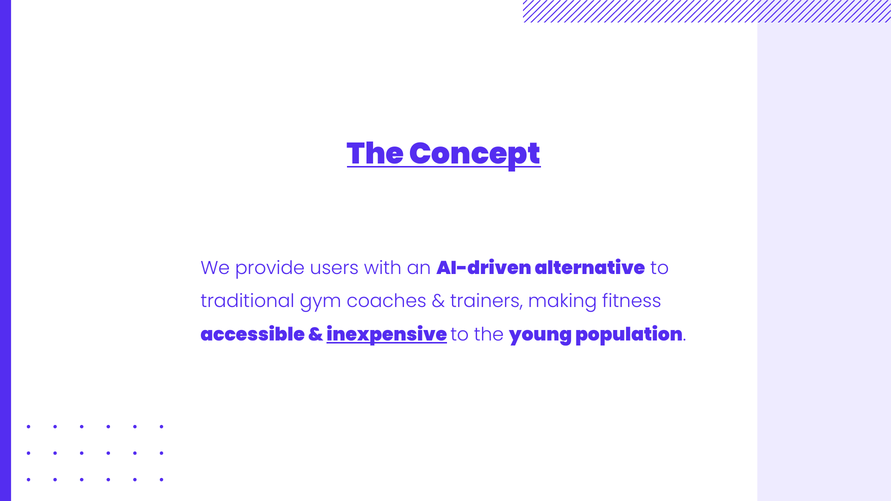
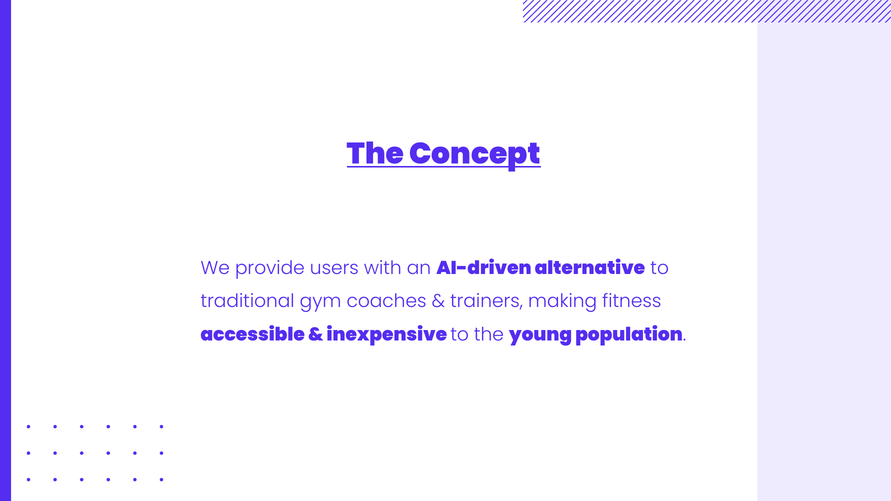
inexpensive underline: present -> none
